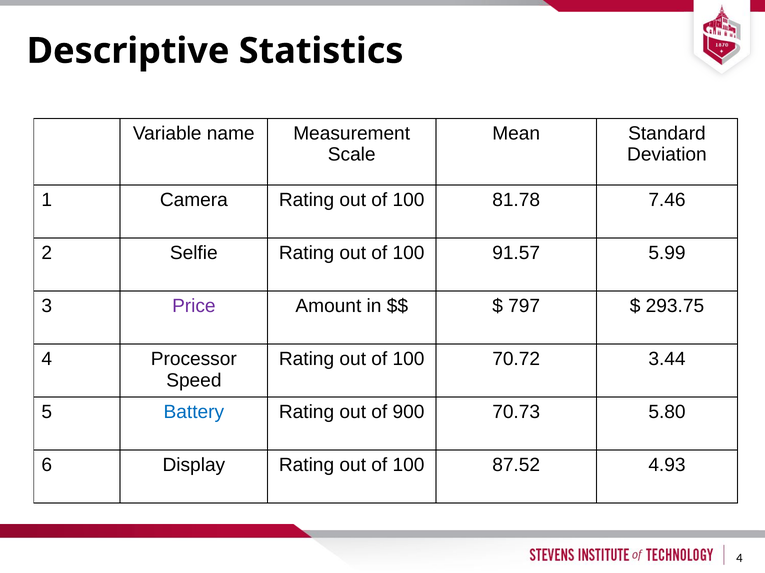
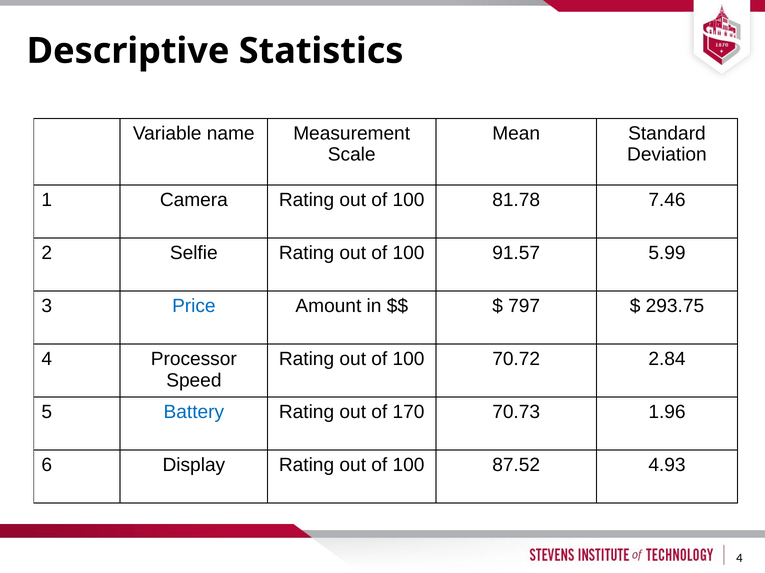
Price colour: purple -> blue
3.44: 3.44 -> 2.84
900: 900 -> 170
5.80: 5.80 -> 1.96
